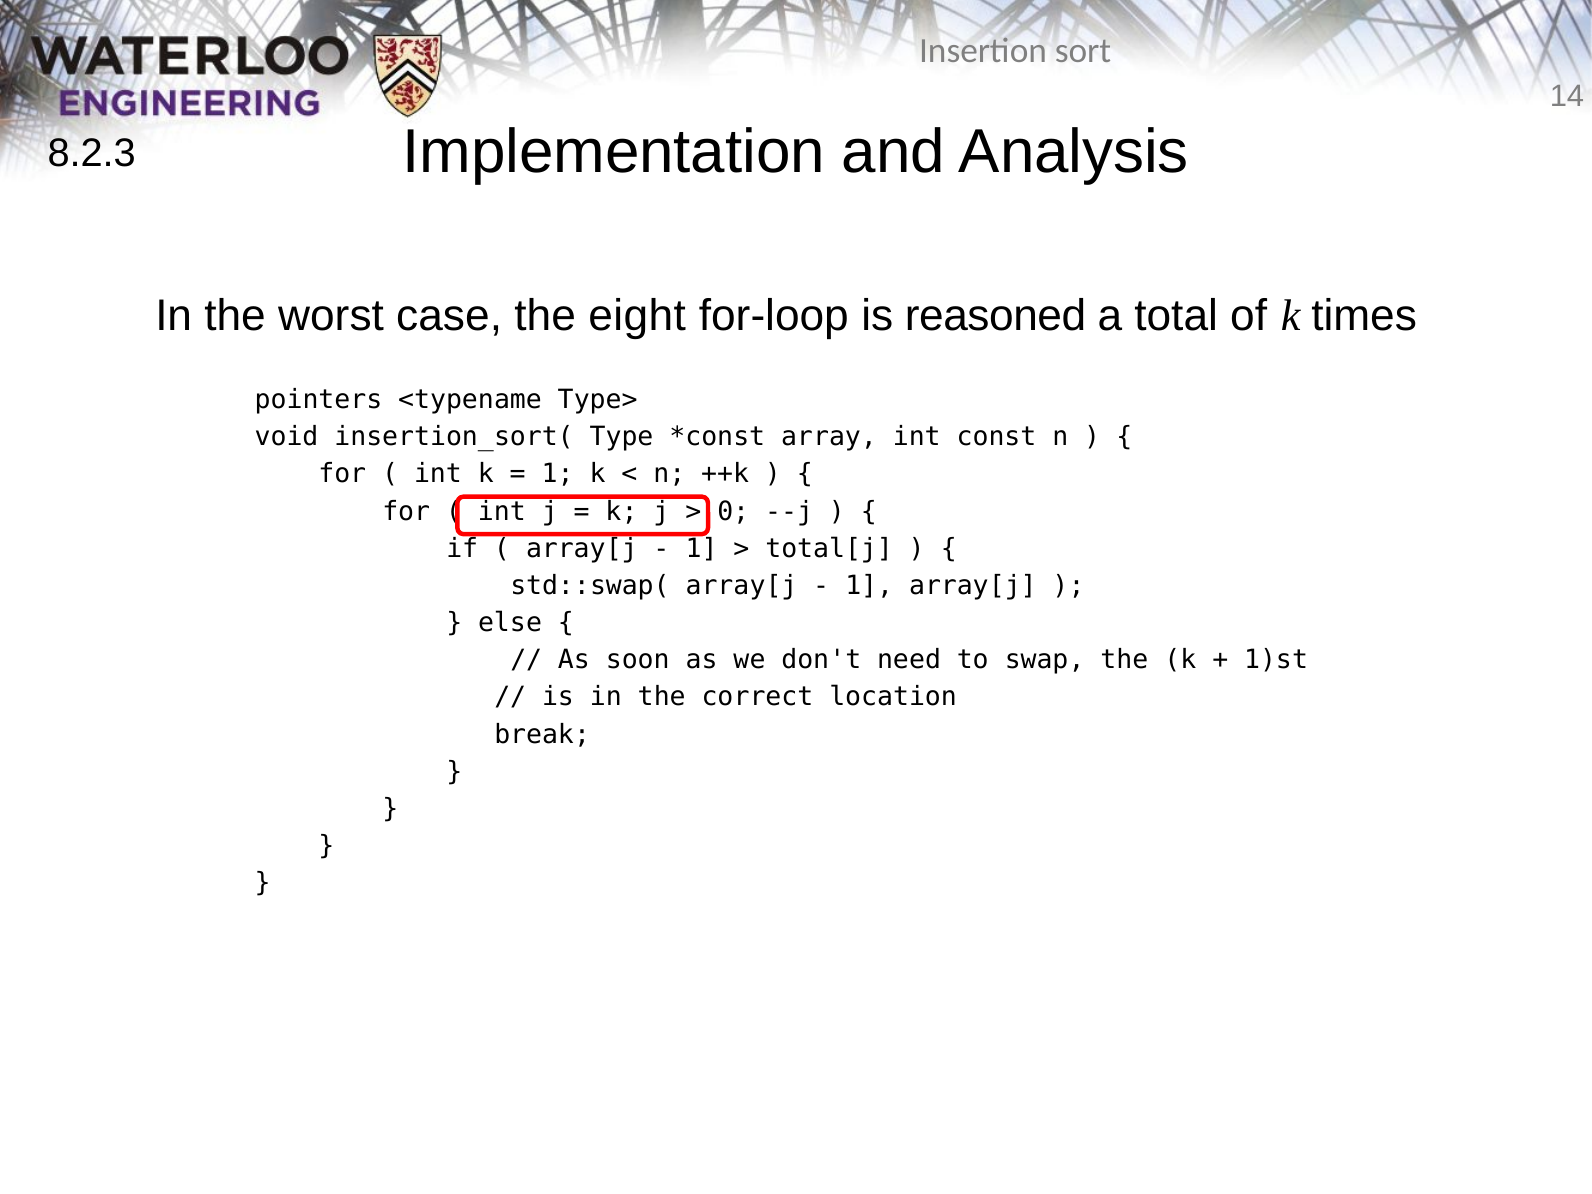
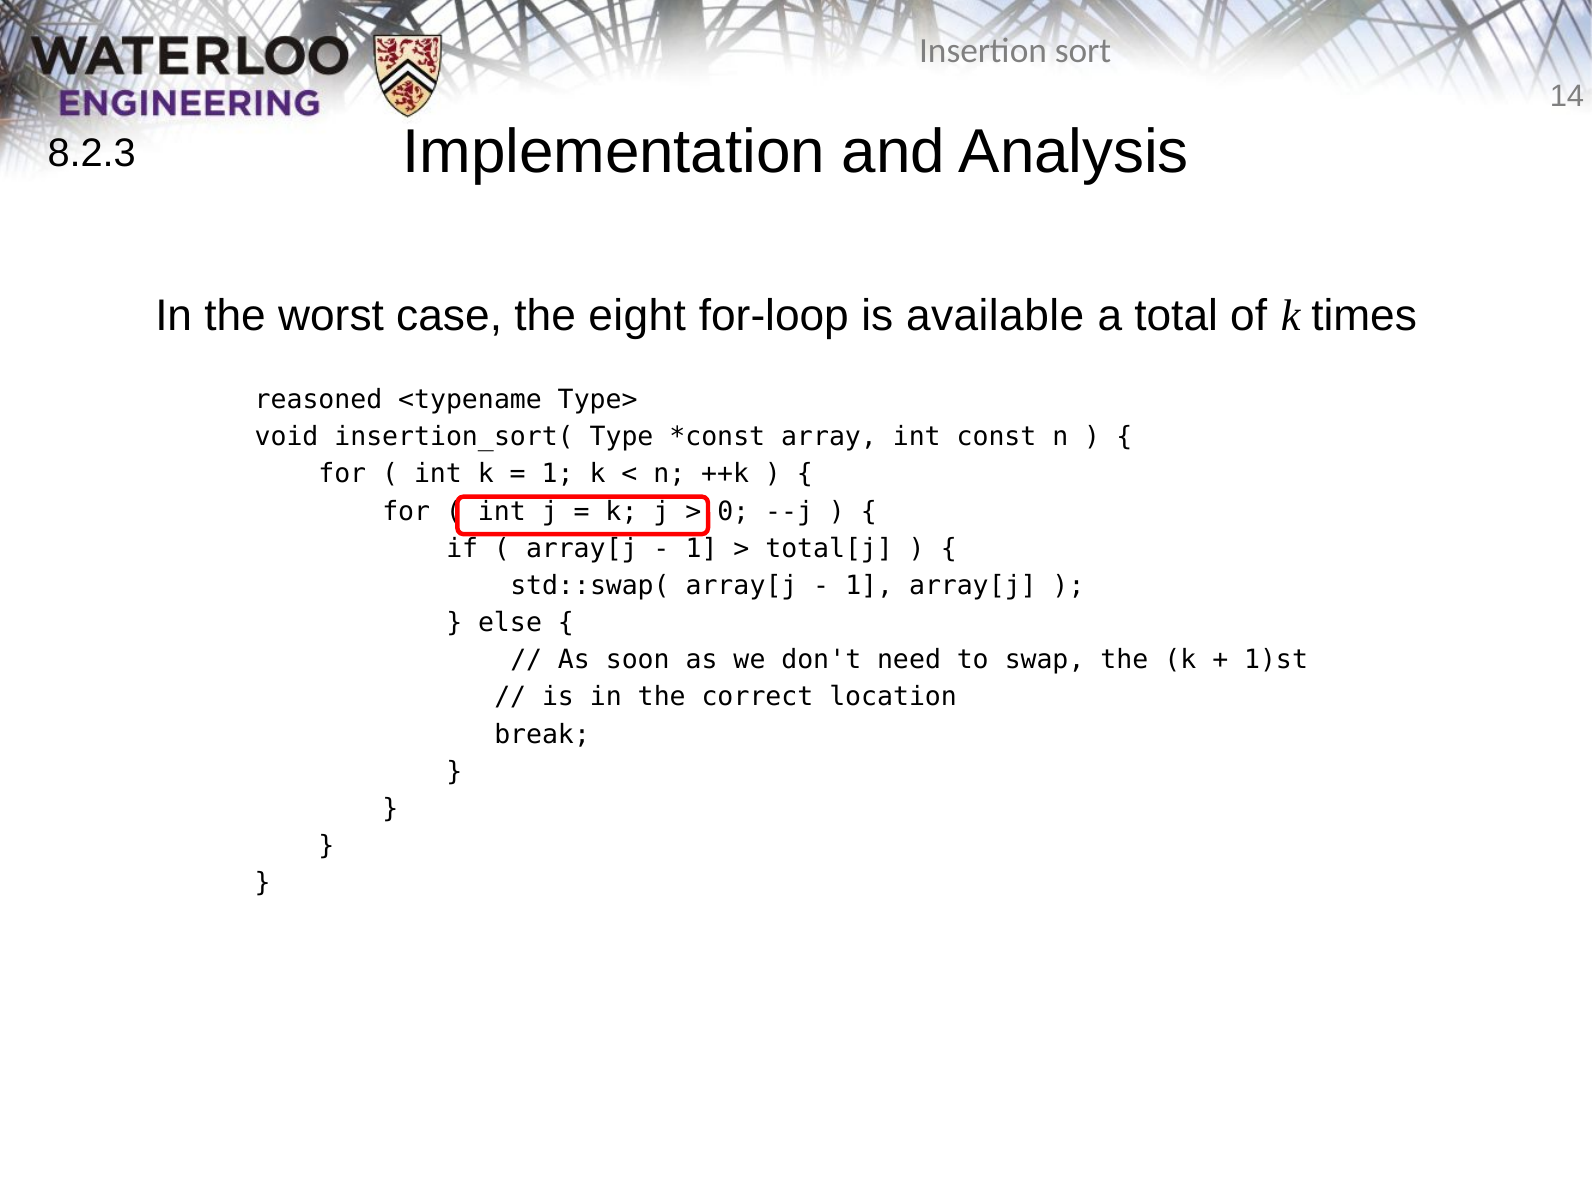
reasoned: reasoned -> available
pointers: pointers -> reasoned
